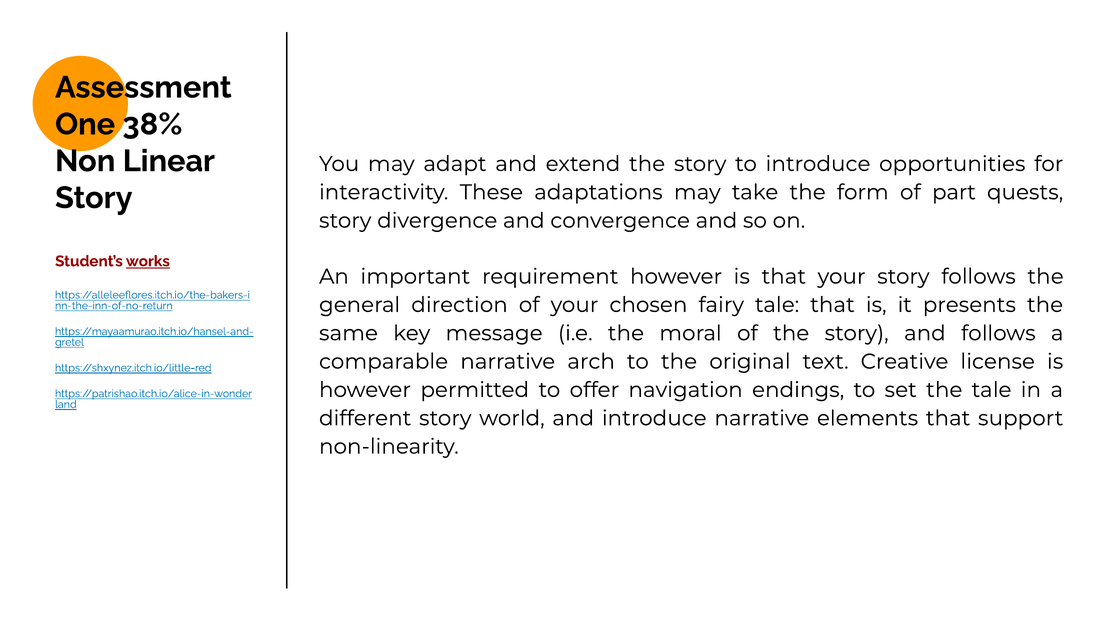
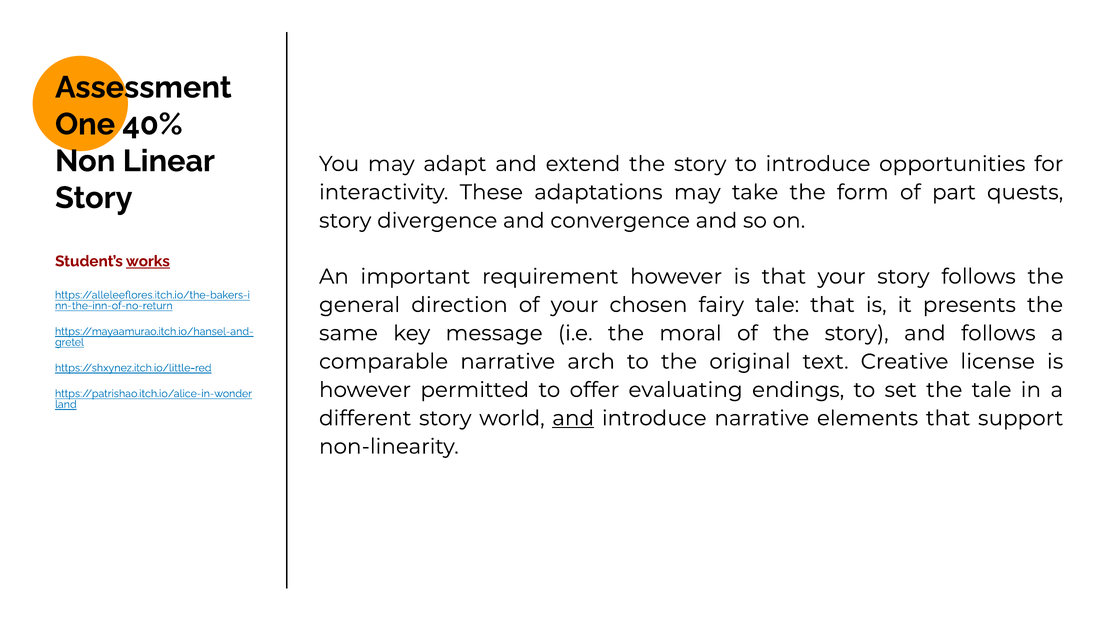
38%: 38% -> 40%
navigation: navigation -> evaluating
and at (573, 418) underline: none -> present
